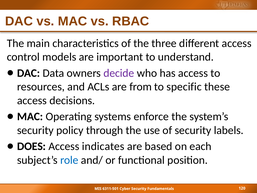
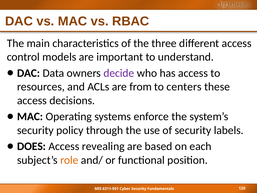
specific: specific -> centers
indicates: indicates -> revealing
role colour: blue -> orange
